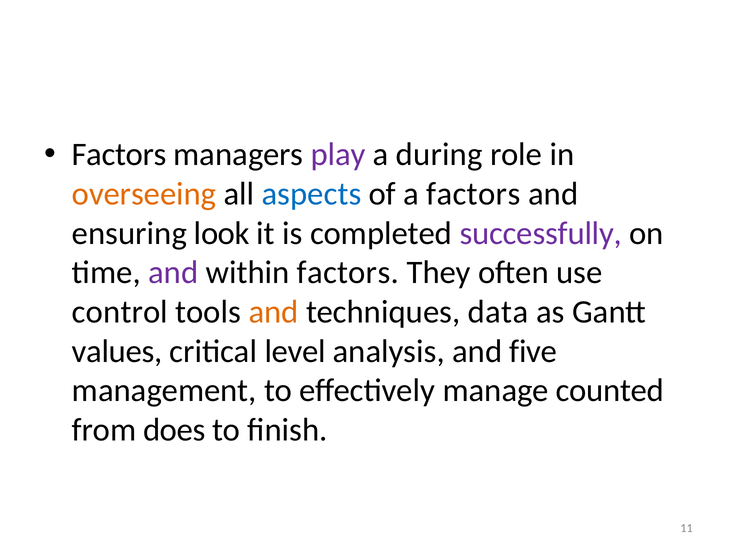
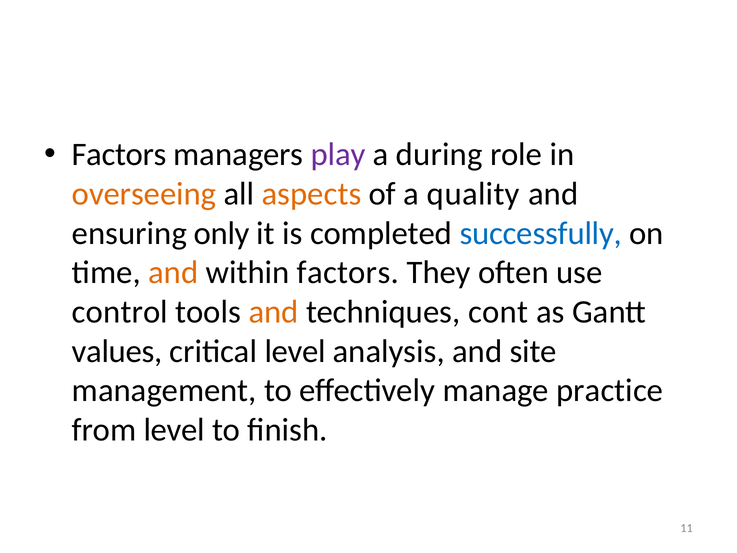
aspects colour: blue -> orange
a factors: factors -> quality
look: look -> only
successfully colour: purple -> blue
and at (173, 273) colour: purple -> orange
data: data -> cont
five: five -> site
counted: counted -> practice
from does: does -> level
